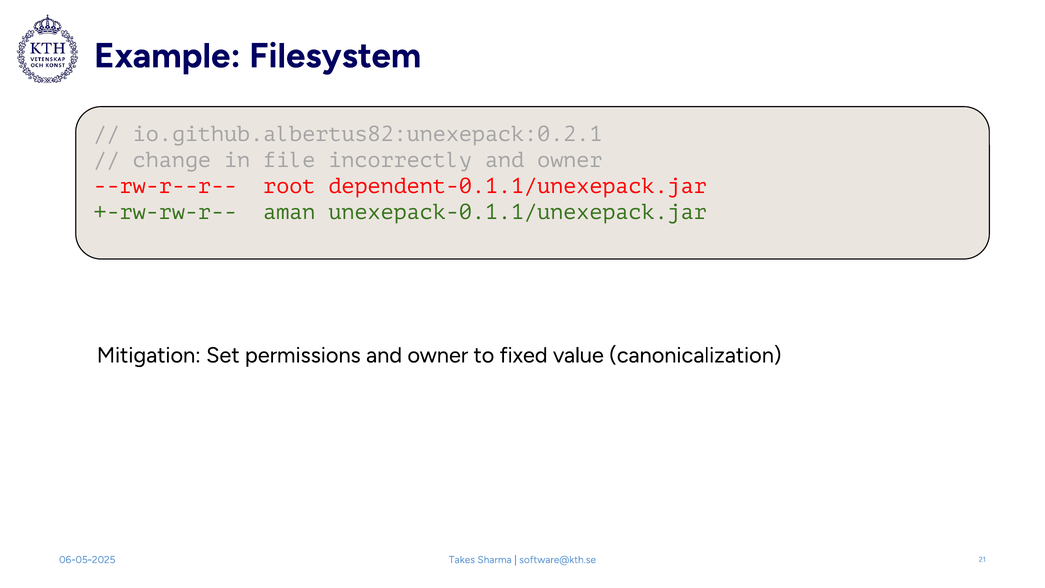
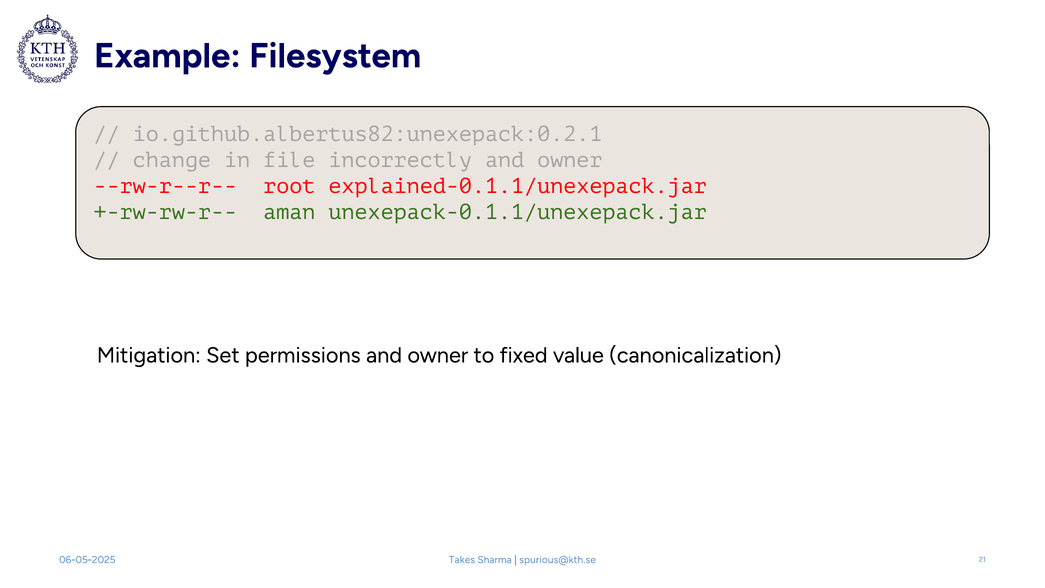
dependent-0.1.1/unexepack.jar: dependent-0.1.1/unexepack.jar -> explained-0.1.1/unexepack.jar
software@kth.se: software@kth.se -> spurious@kth.se
